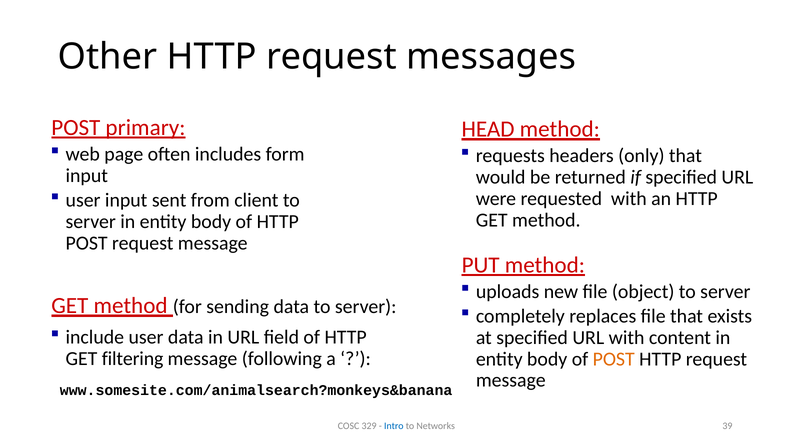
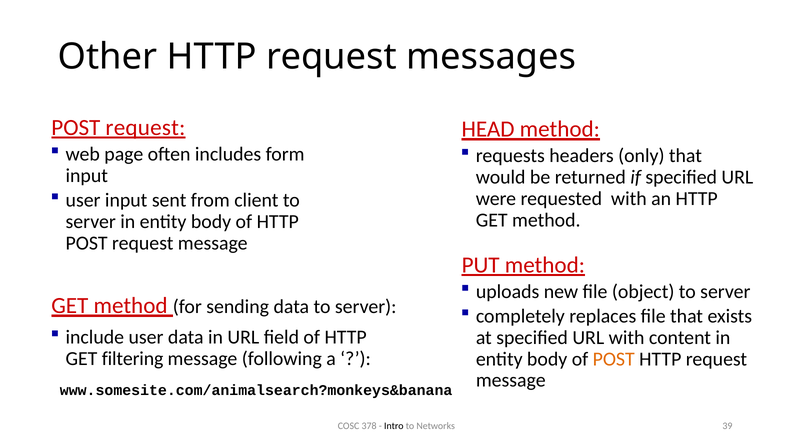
primary at (146, 128): primary -> request
329: 329 -> 378
Intro colour: blue -> black
